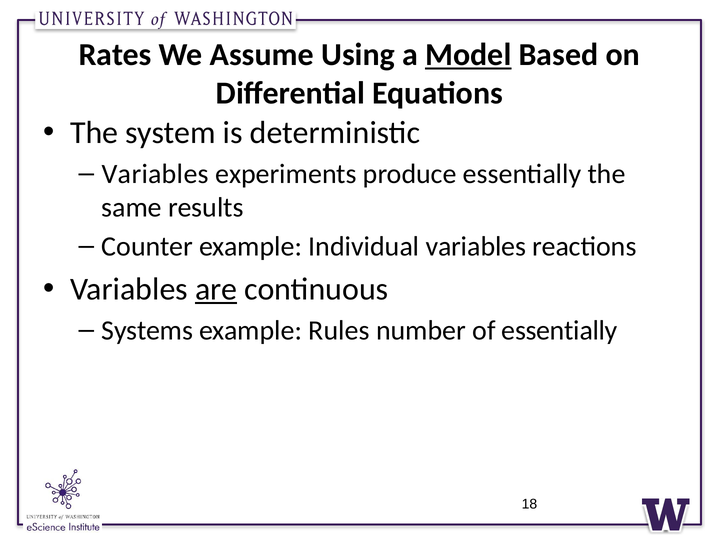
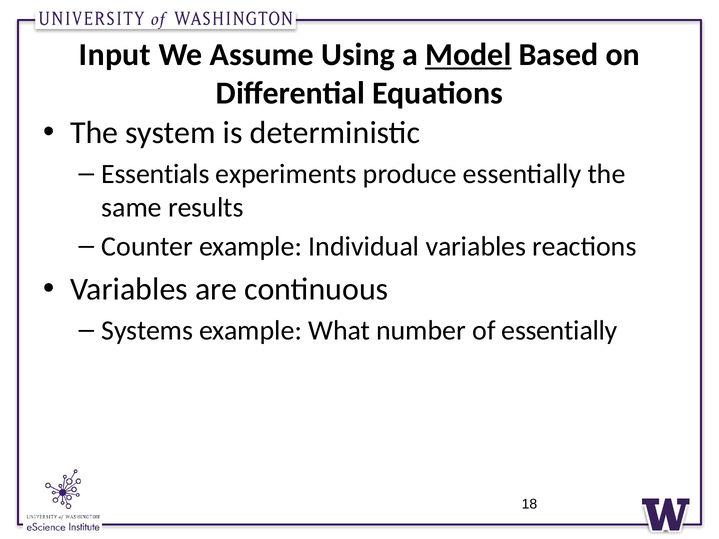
Rates: Rates -> Input
Variables at (155, 174): Variables -> Essentials
are underline: present -> none
Rules: Rules -> What
